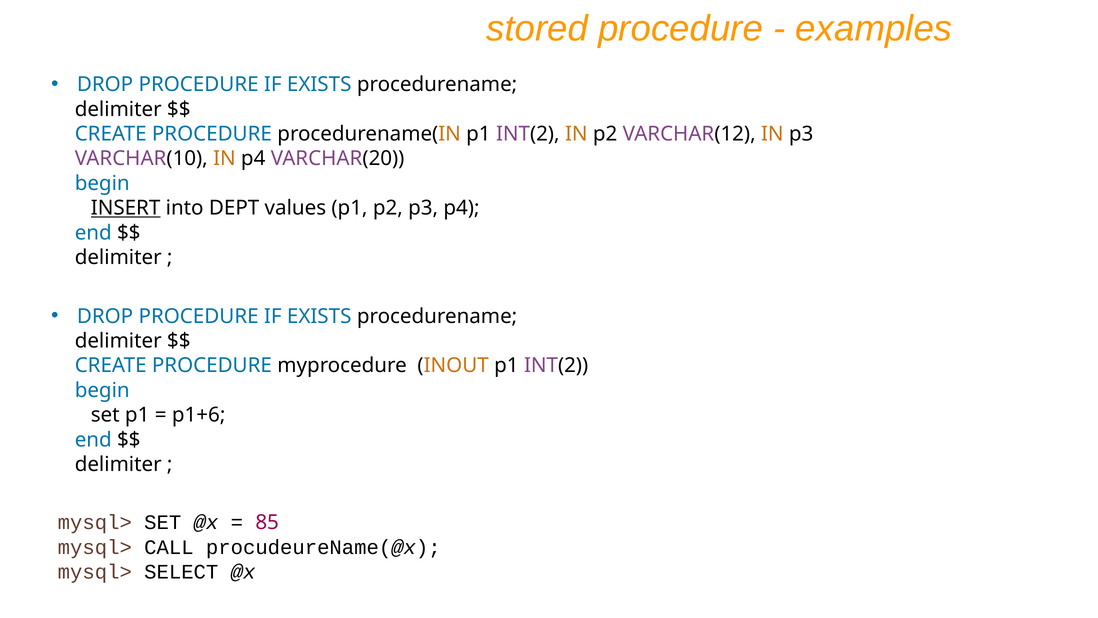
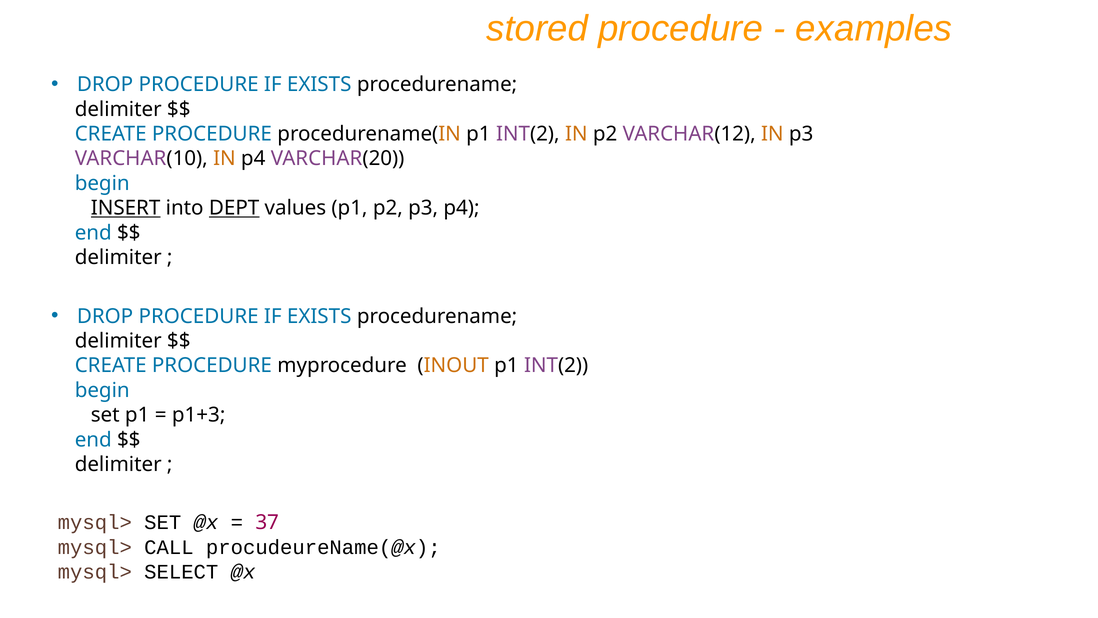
DEPT underline: none -> present
p1+6: p1+6 -> p1+3
85: 85 -> 37
